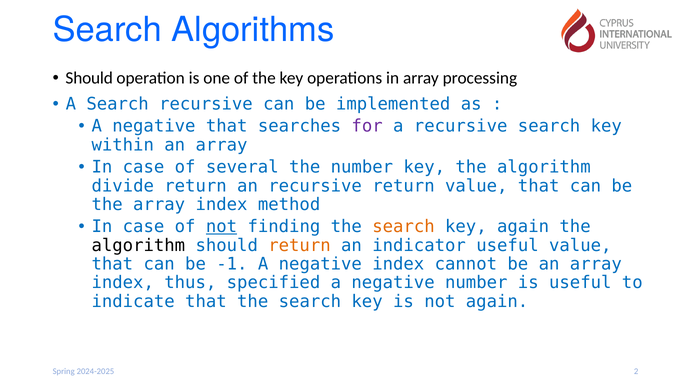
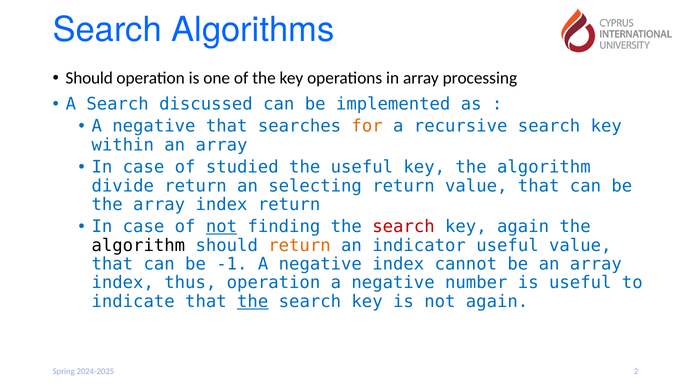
Search recursive: recursive -> discussed
for colour: purple -> orange
several: several -> studied
the number: number -> useful
an recursive: recursive -> selecting
index method: method -> return
search at (404, 227) colour: orange -> red
thus specified: specified -> operation
the at (253, 301) underline: none -> present
